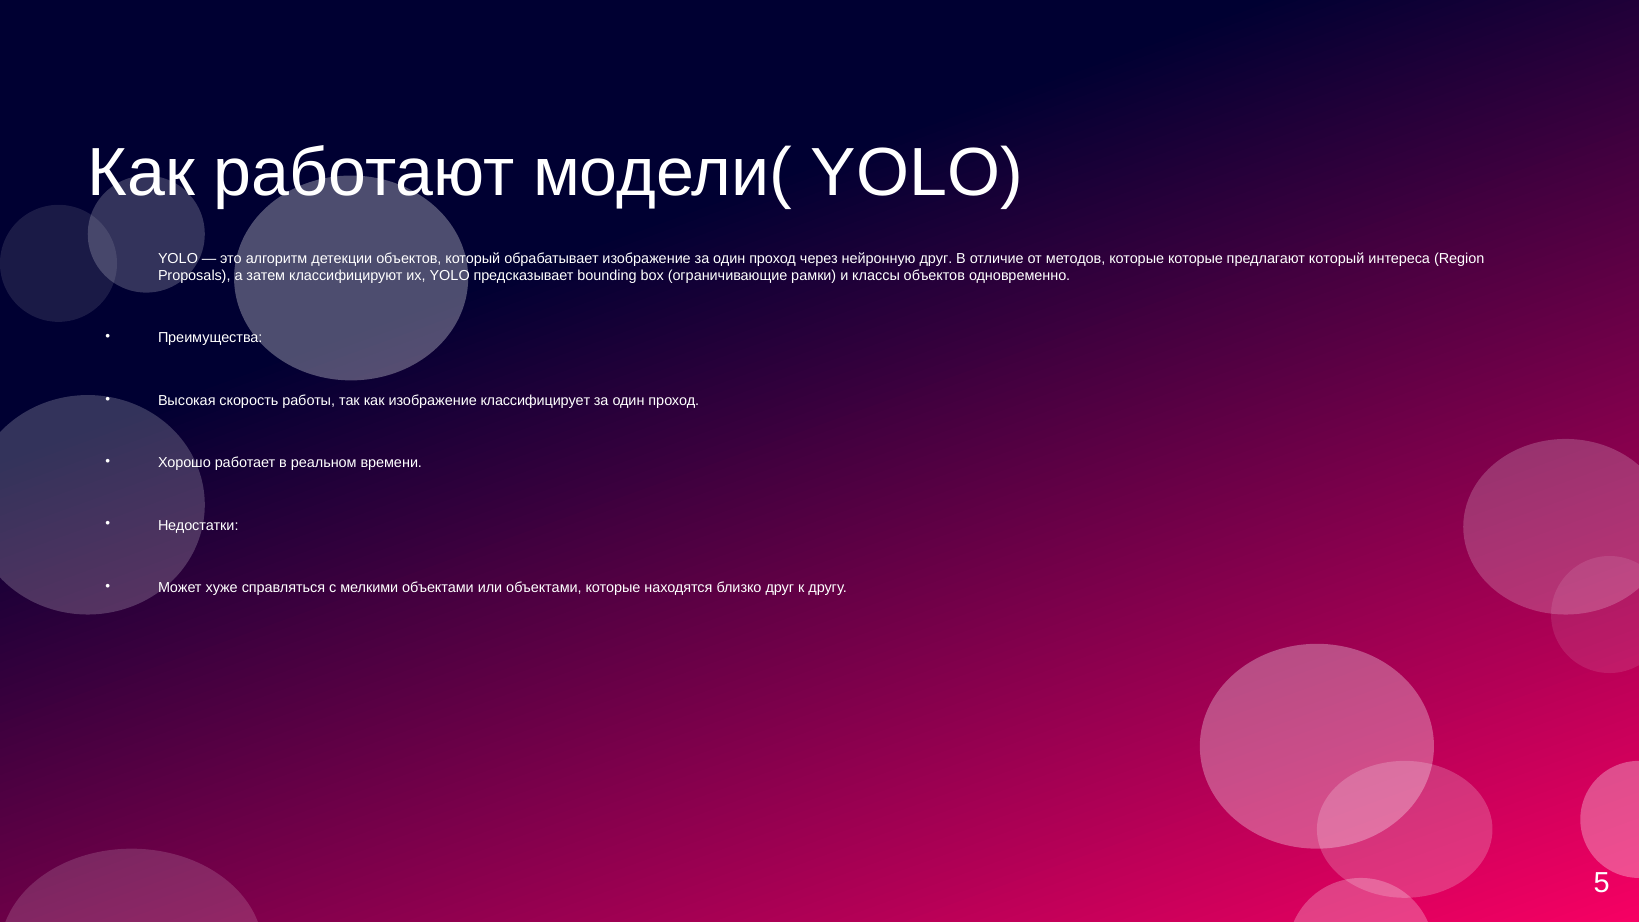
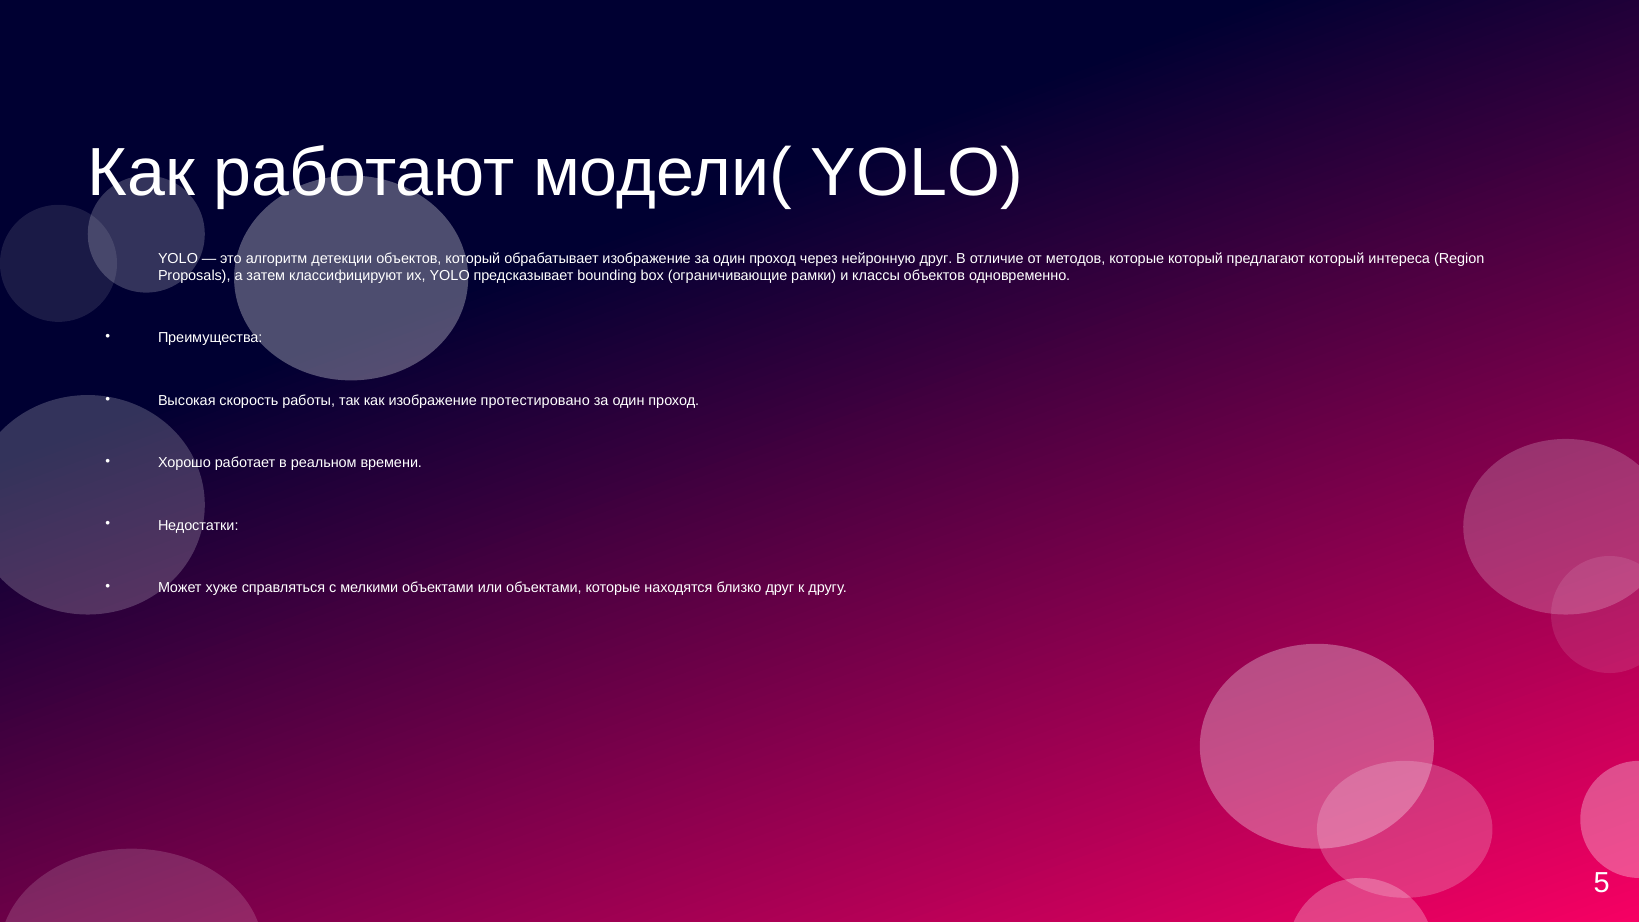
которые которые: которые -> который
классифицирует: классифицирует -> протестировано
